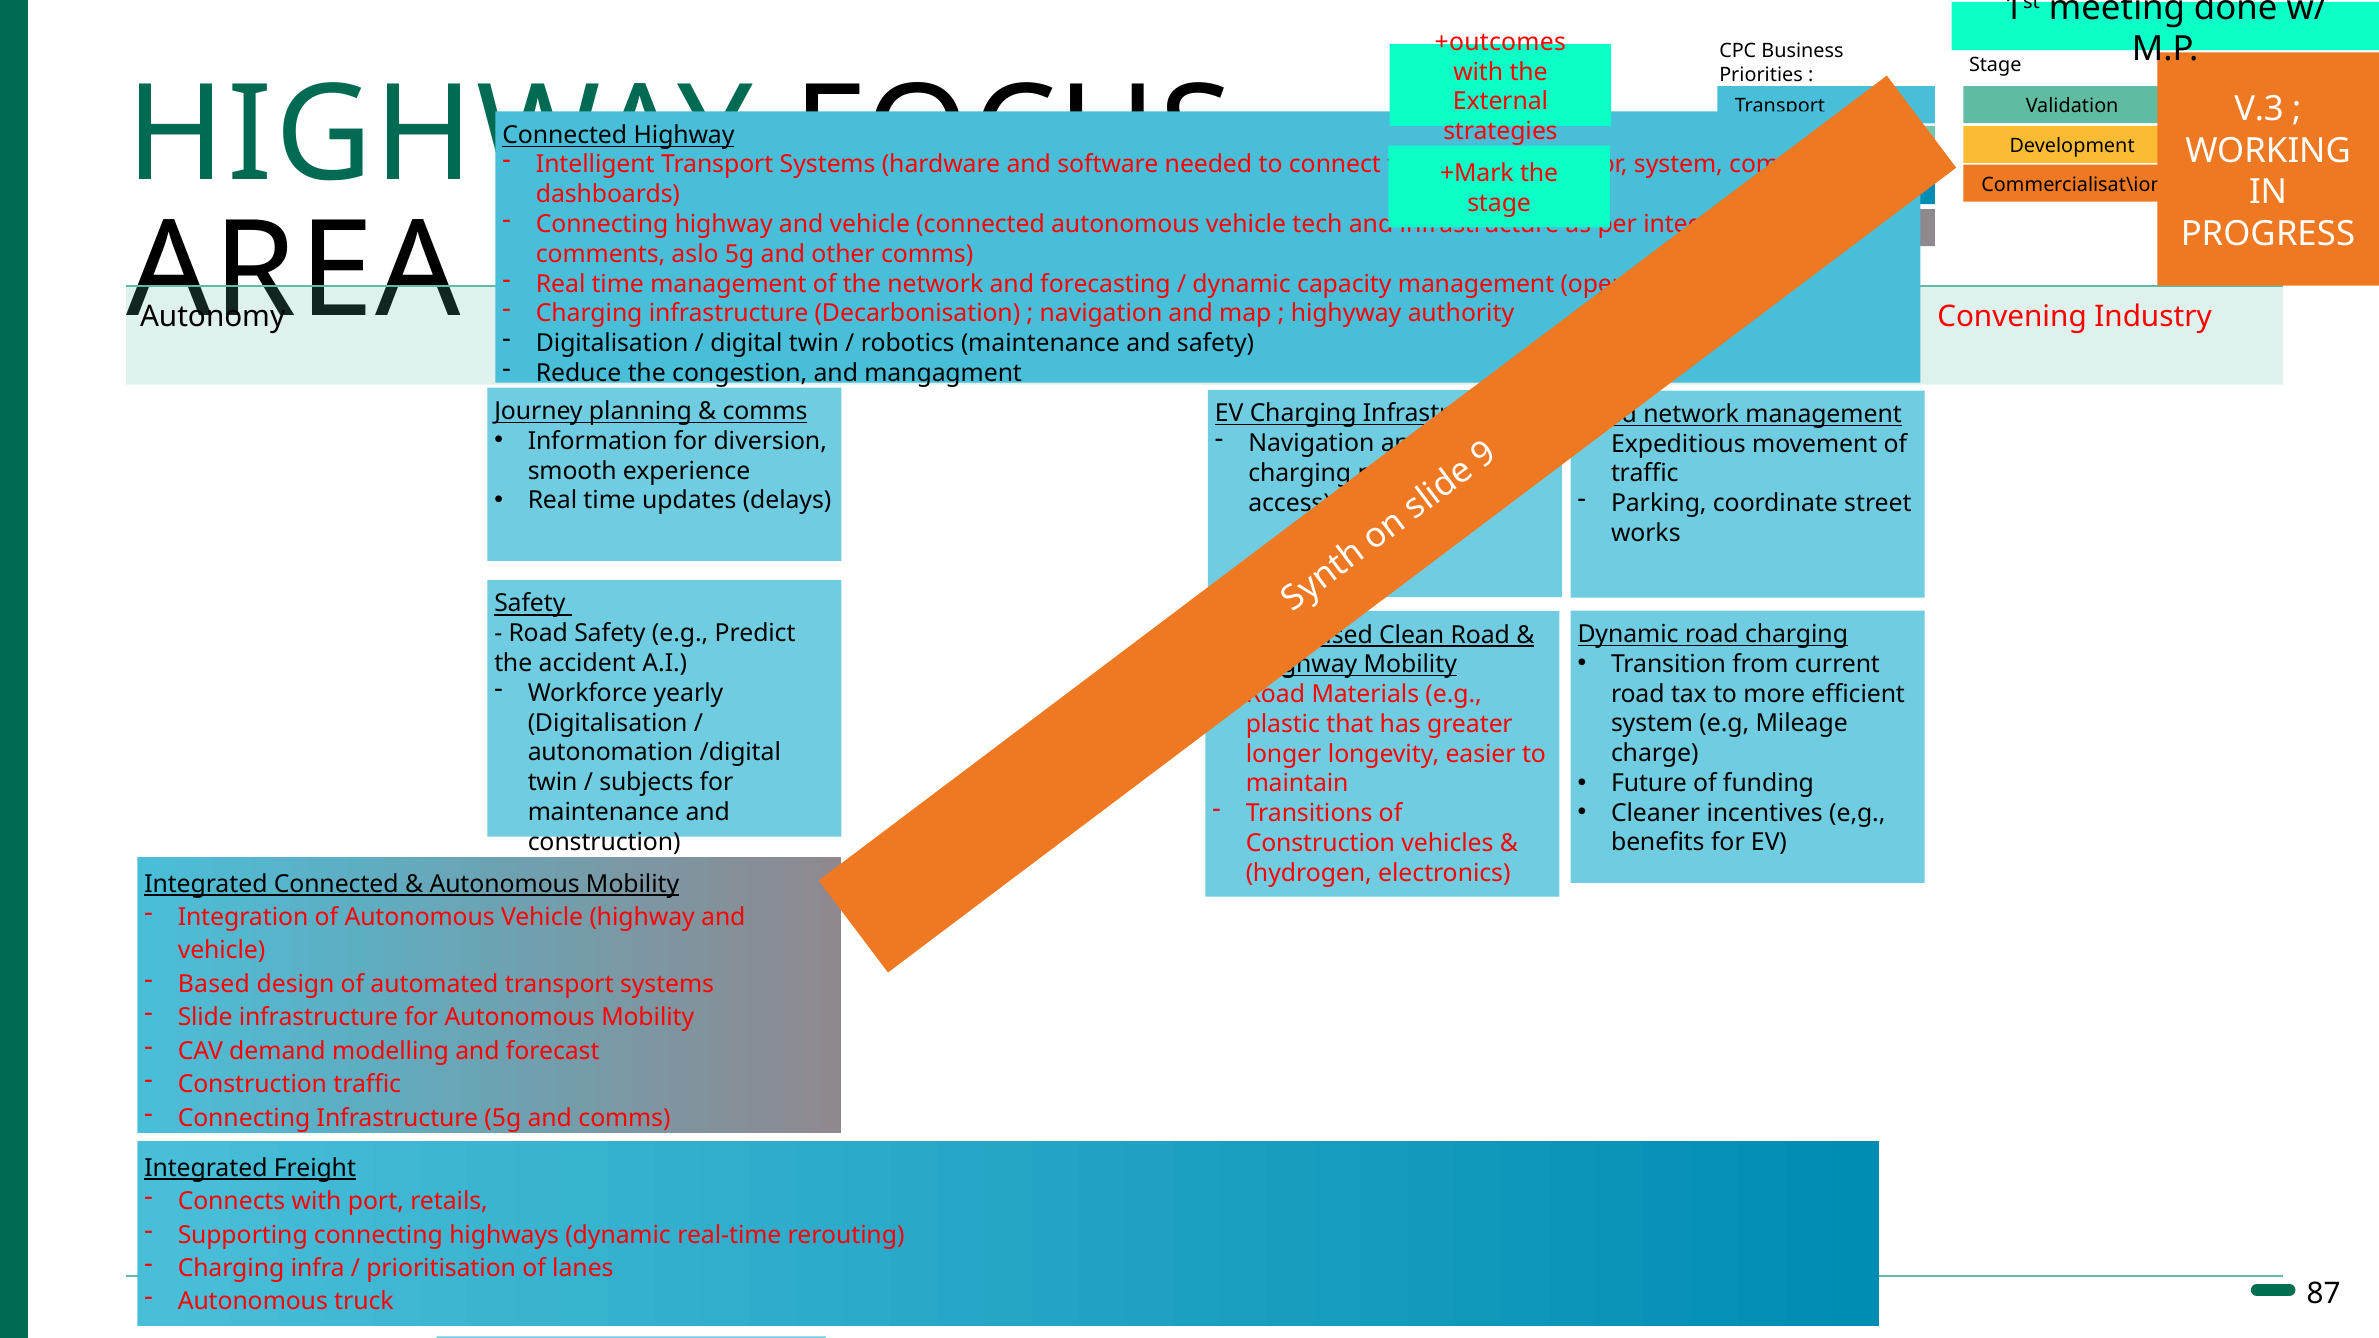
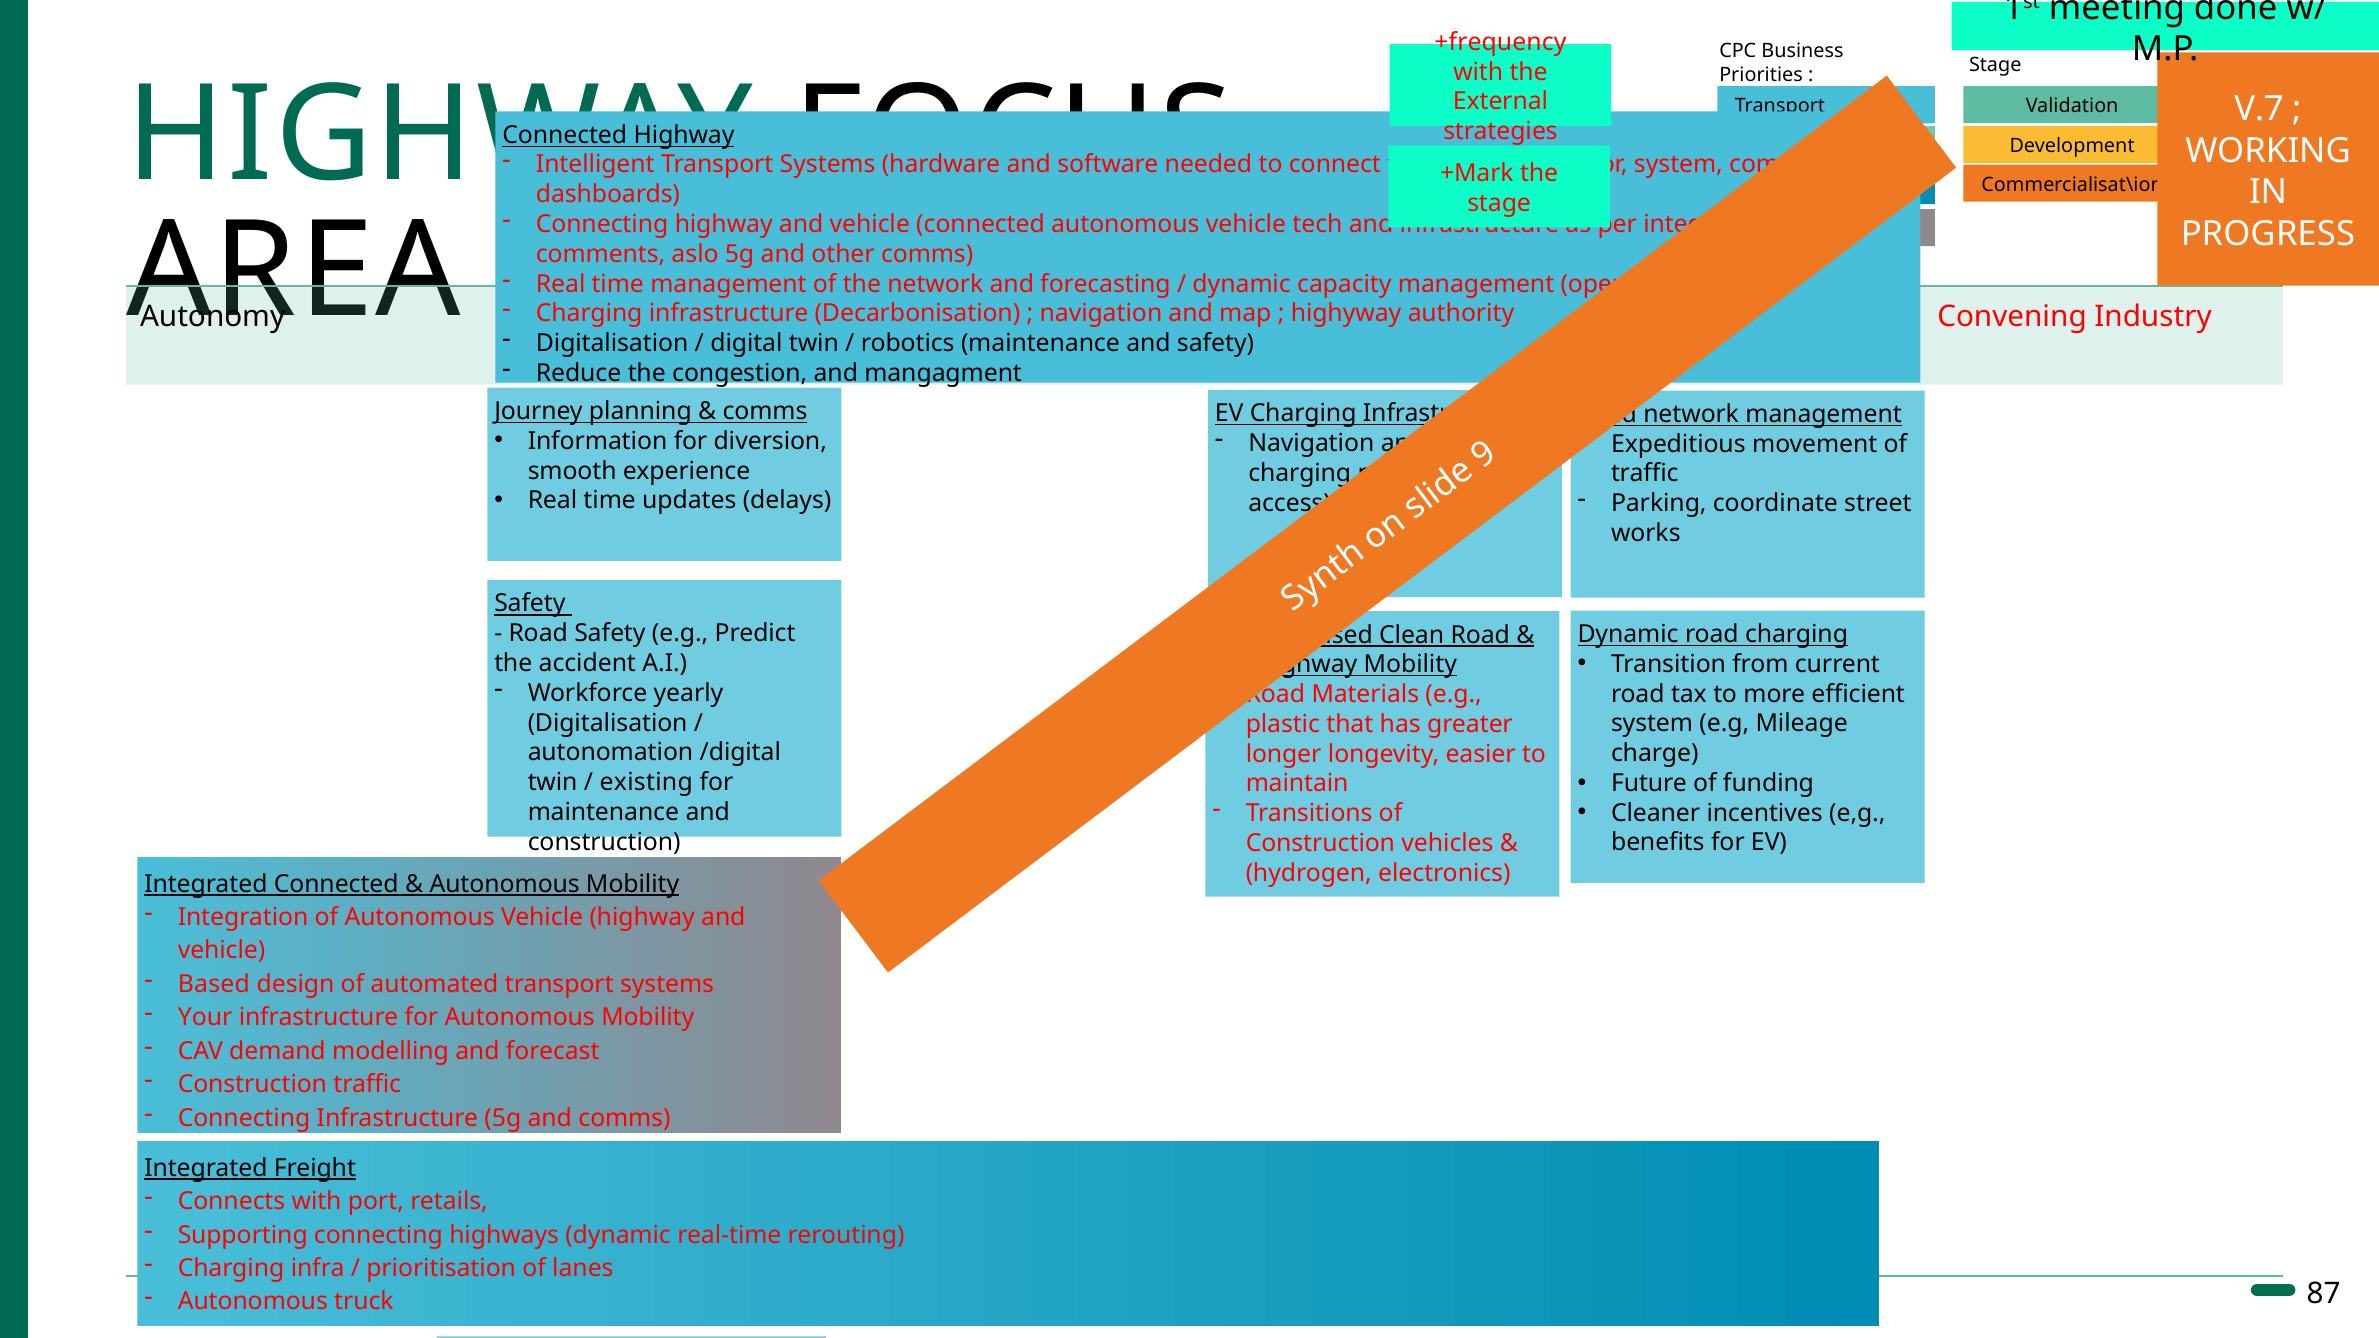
+outcomes: +outcomes -> +frequency
V.3: V.3 -> V.7
subjects: subjects -> existing
Slide: Slide -> Your
